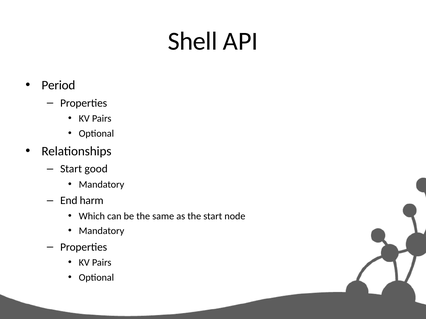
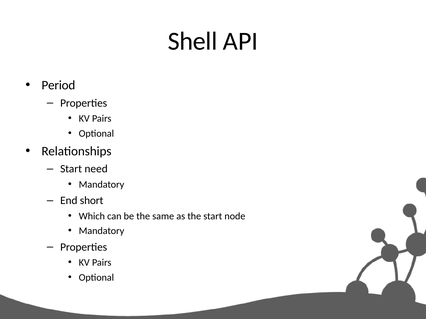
good: good -> need
harm: harm -> short
